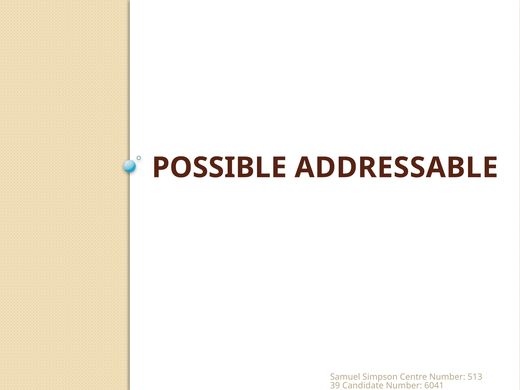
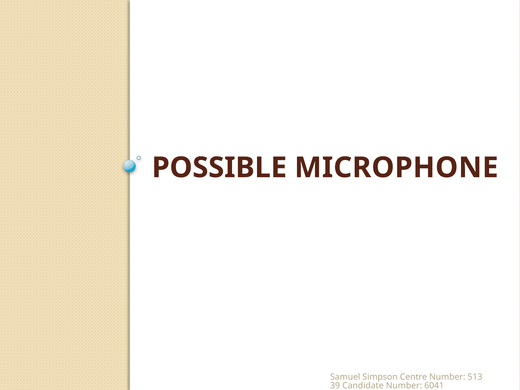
ADDRESSABLE: ADDRESSABLE -> MICROPHONE
